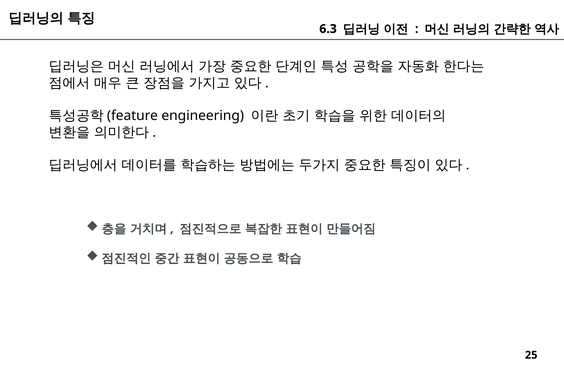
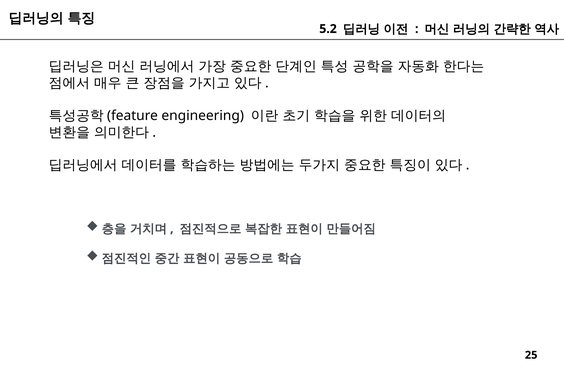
6.3: 6.3 -> 5.2
